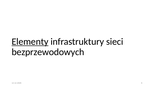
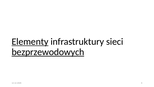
bezprzewodowych underline: none -> present
